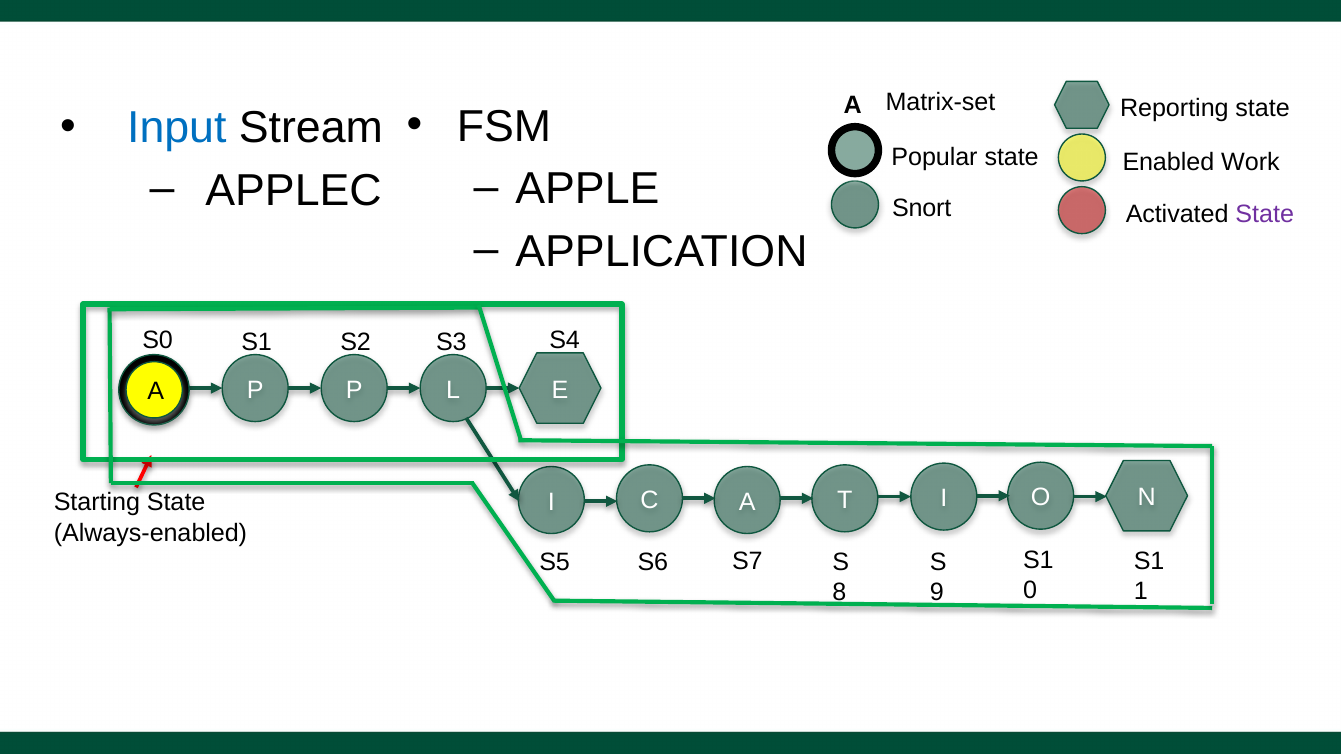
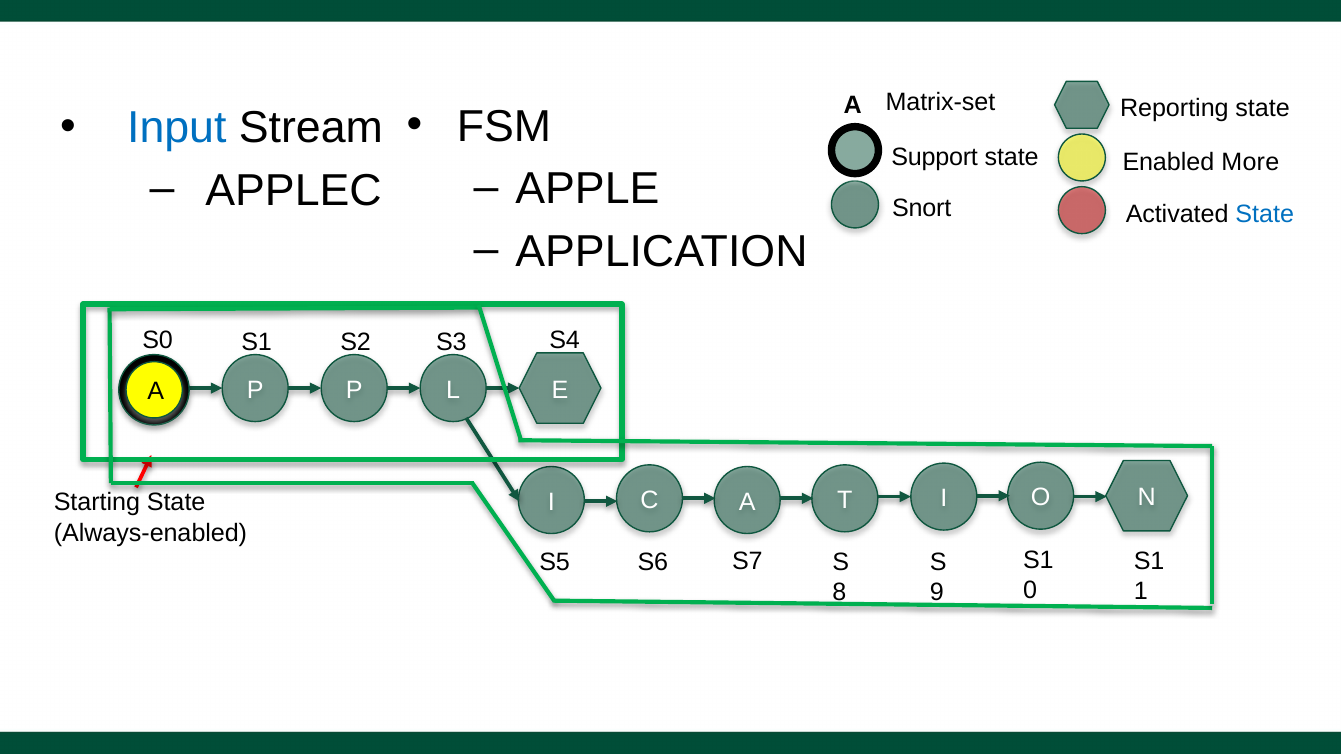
Popular: Popular -> Support
Work: Work -> More
State at (1265, 215) colour: purple -> blue
